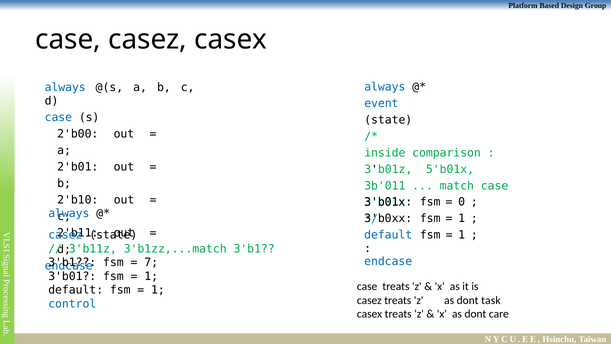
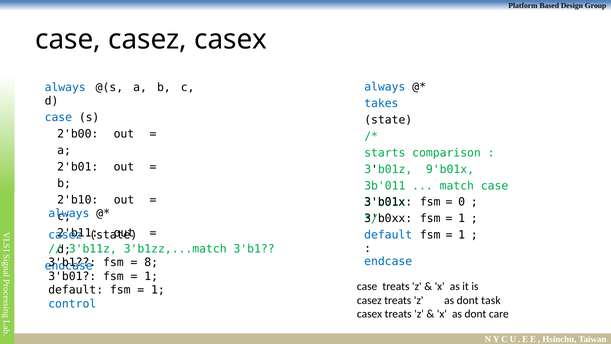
event: event -> takes
inside: inside -> starts
5'b01x: 5'b01x -> 9'b01x
7: 7 -> 8
